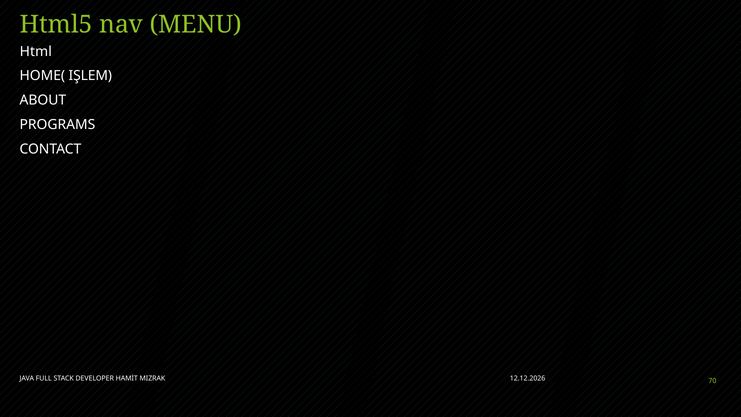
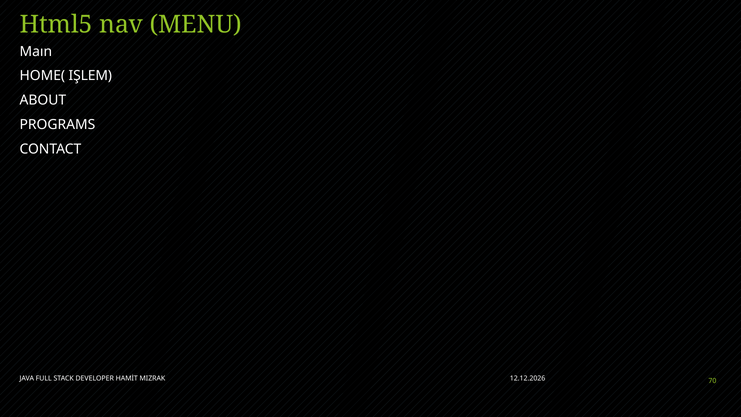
Html: Html -> Maın
